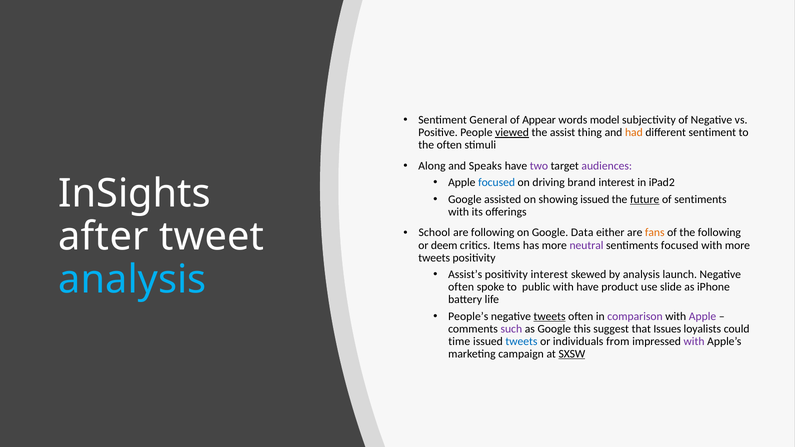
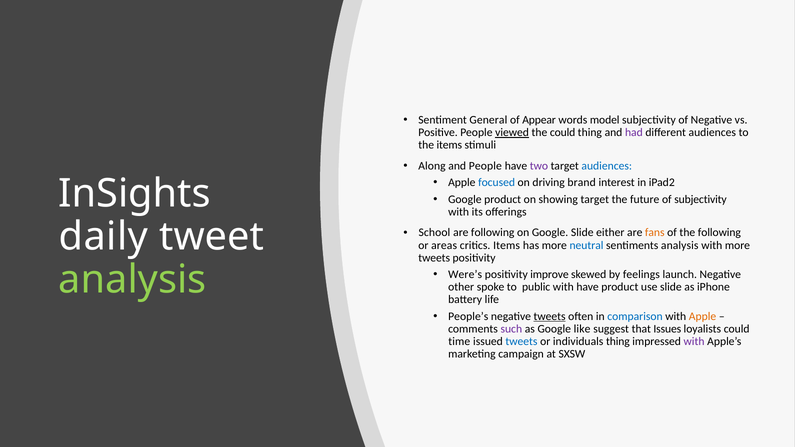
the assist: assist -> could
had colour: orange -> purple
different sentiment: sentiment -> audiences
the often: often -> items
and Speaks: Speaks -> People
audiences at (607, 166) colour: purple -> blue
Google assisted: assisted -> product
showing issued: issued -> target
future underline: present -> none
of sentiments: sentiments -> subjectivity
after: after -> daily
Google Data: Data -> Slide
deem: deem -> areas
neutral colour: purple -> blue
sentiments focused: focused -> analysis
analysis at (132, 280) colour: light blue -> light green
Assist’s: Assist’s -> Were’s
positivity interest: interest -> improve
by analysis: analysis -> feelings
often at (461, 287): often -> other
comparison colour: purple -> blue
Apple at (703, 316) colour: purple -> orange
this: this -> like
individuals from: from -> thing
SXSW underline: present -> none
